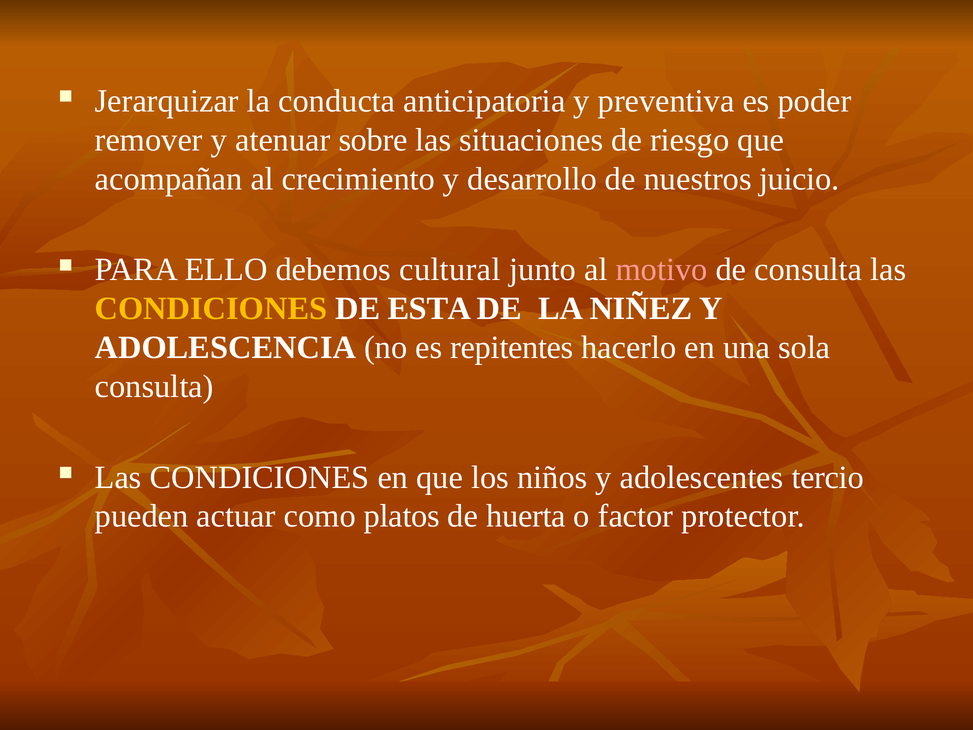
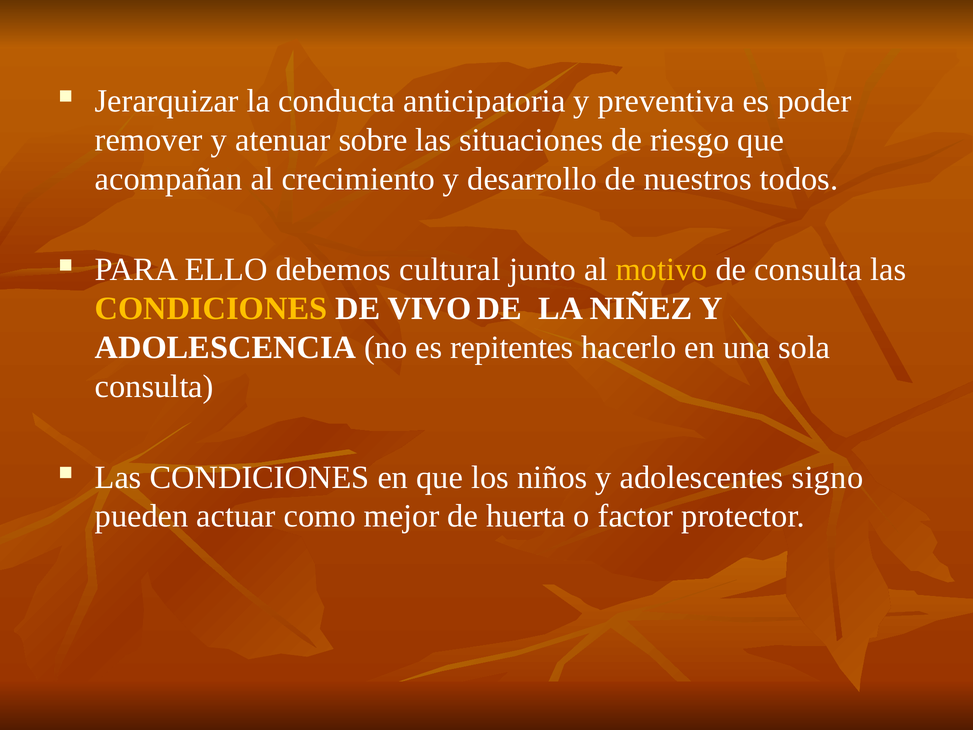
juicio: juicio -> todos
motivo colour: pink -> yellow
ESTA: ESTA -> VIVO
tercio: tercio -> signo
platos: platos -> mejor
